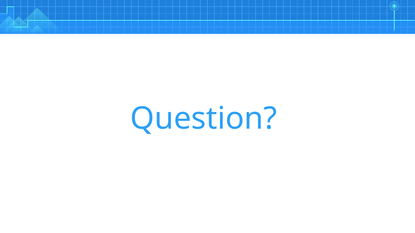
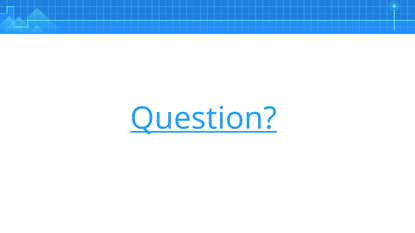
Question underline: none -> present
